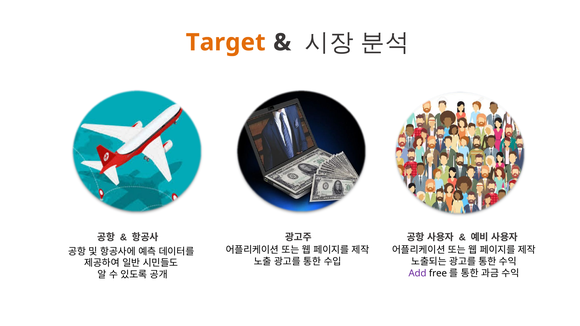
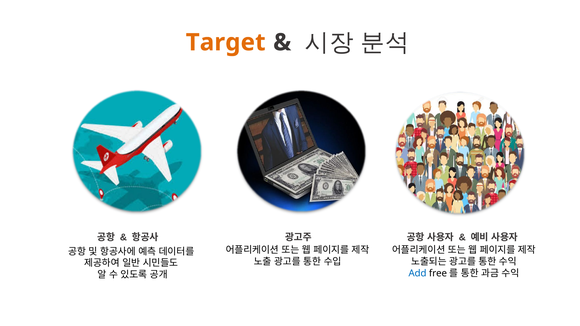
Add colour: purple -> blue
